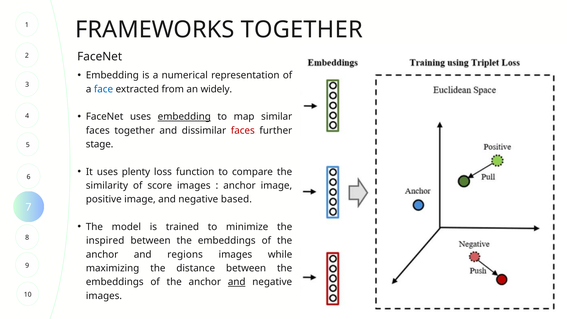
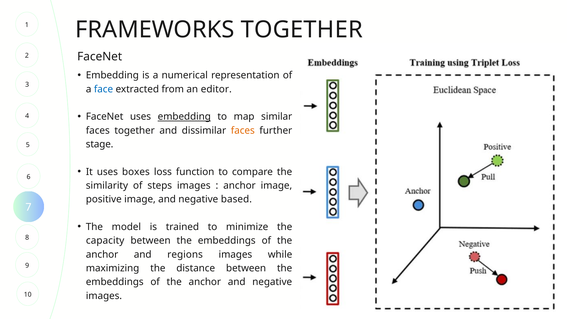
widely: widely -> editor
faces at (243, 130) colour: red -> orange
plenty: plenty -> boxes
score: score -> steps
inspired: inspired -> capacity
and at (237, 282) underline: present -> none
